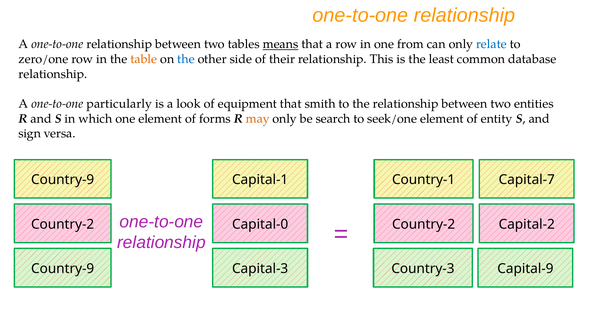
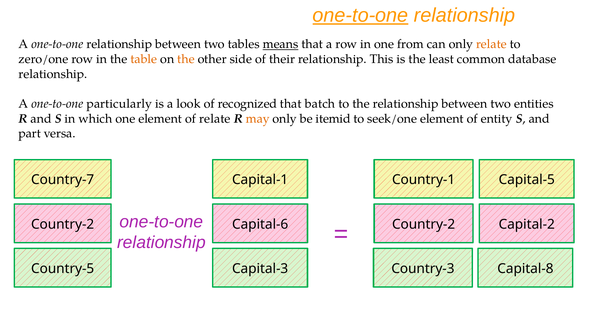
one-to-one at (360, 15) underline: none -> present
relate at (491, 44) colour: blue -> orange
the at (186, 59) colour: blue -> orange
equipment: equipment -> recognized
smith: smith -> batch
of forms: forms -> relate
search: search -> itemid
sign: sign -> part
Country-9 at (63, 180): Country-9 -> Country-7
Capital-7: Capital-7 -> Capital-5
Capital-0: Capital-0 -> Capital-6
Country-9 at (63, 269): Country-9 -> Country-5
Capital-9: Capital-9 -> Capital-8
